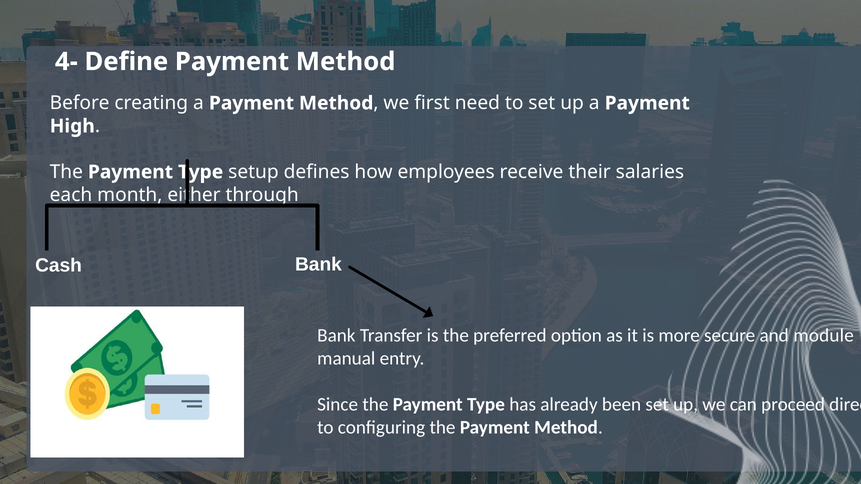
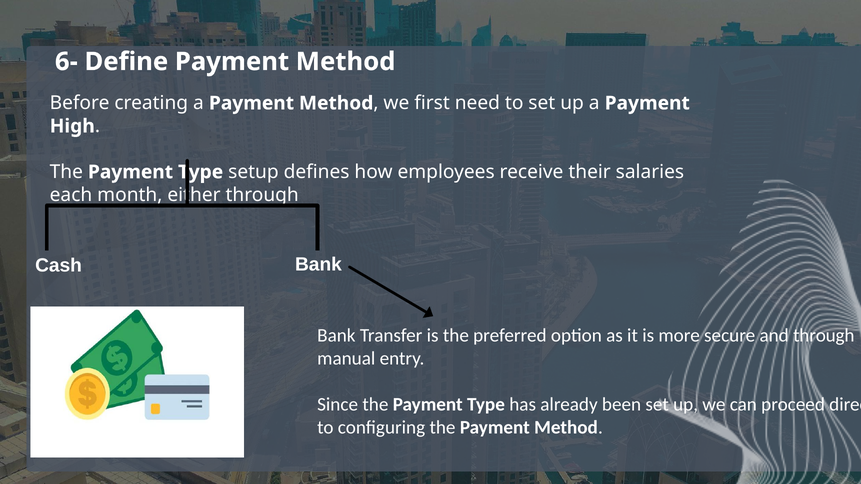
4-: 4- -> 6-
and module: module -> through
